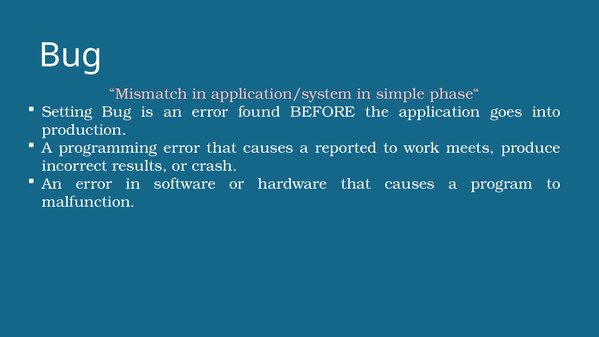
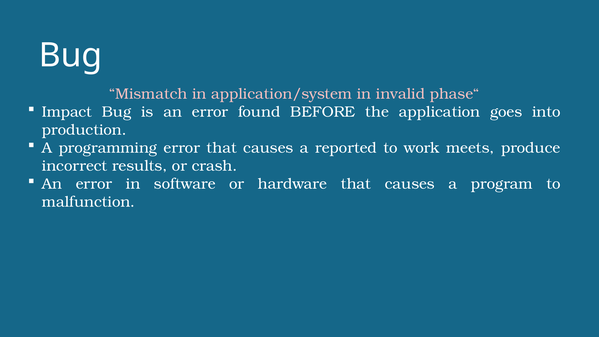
simple: simple -> invalid
Setting: Setting -> Impact
